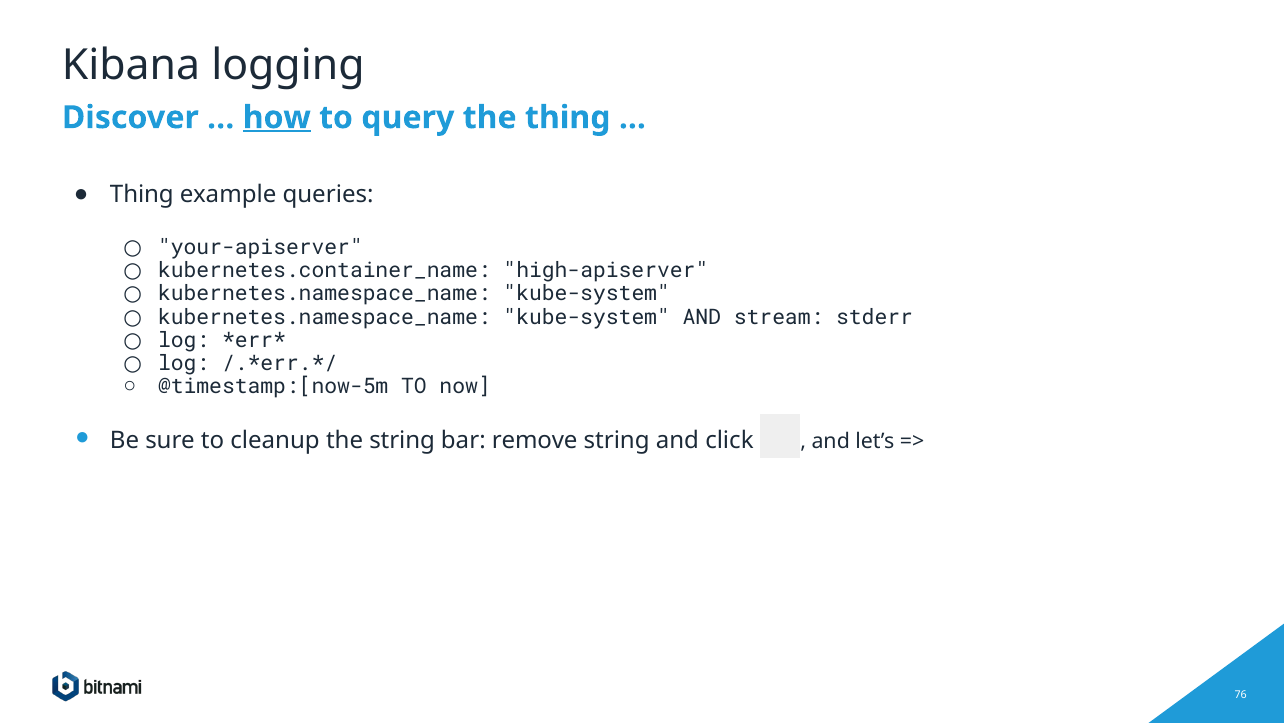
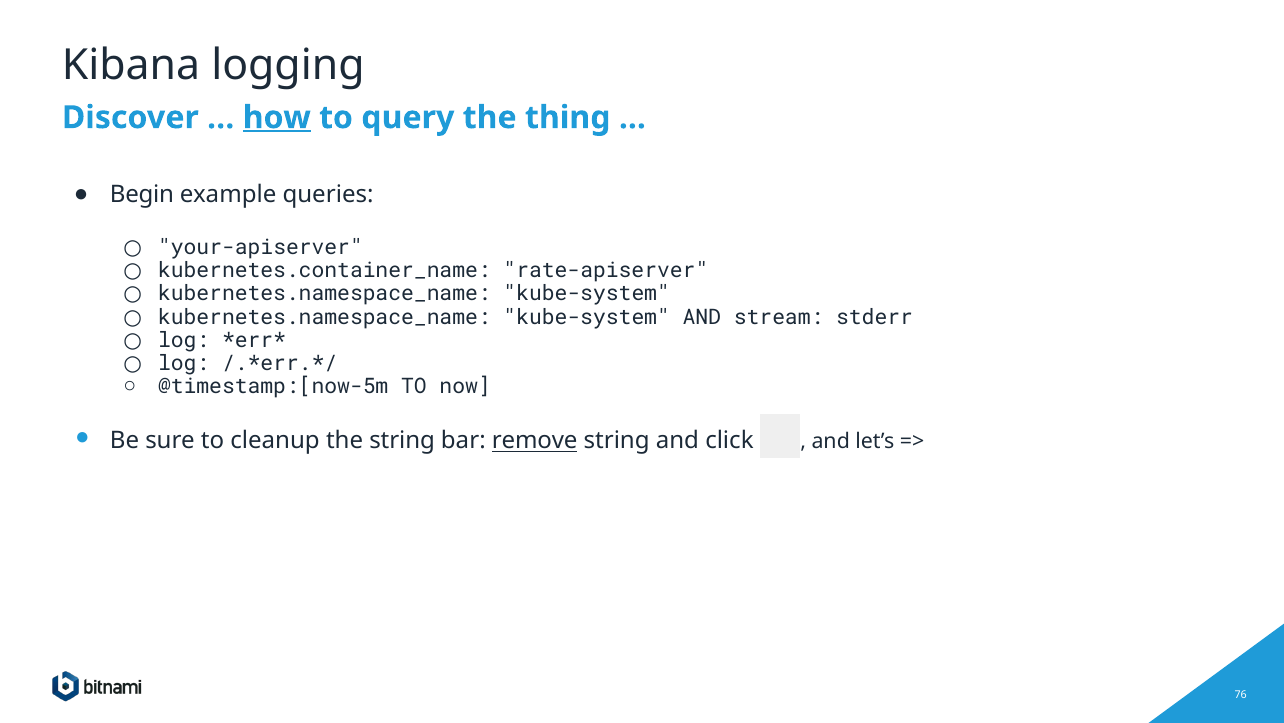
Thing at (142, 194): Thing -> Begin
high-apiserver: high-apiserver -> rate-apiserver
remove underline: none -> present
